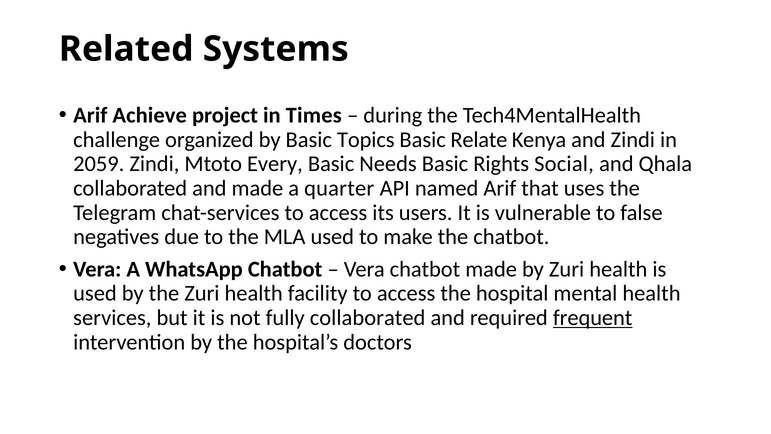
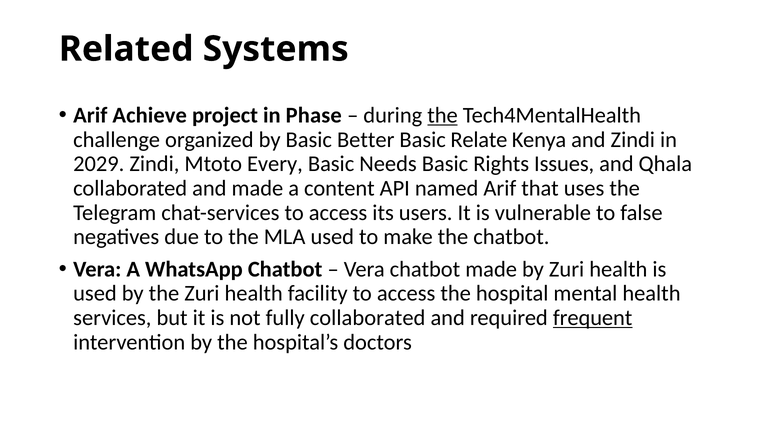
Times: Times -> Phase
the at (443, 115) underline: none -> present
Topics: Topics -> Better
2059: 2059 -> 2029
Social: Social -> Issues
quarter: quarter -> content
